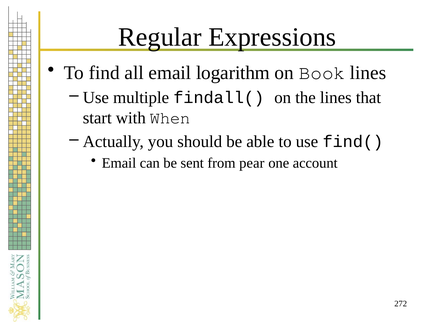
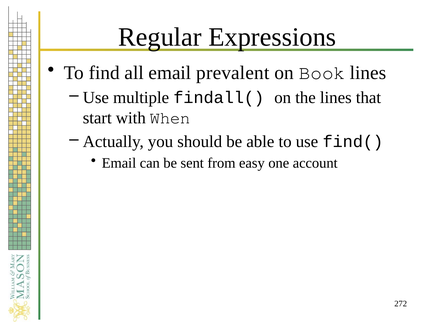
logarithm: logarithm -> prevalent
pear: pear -> easy
